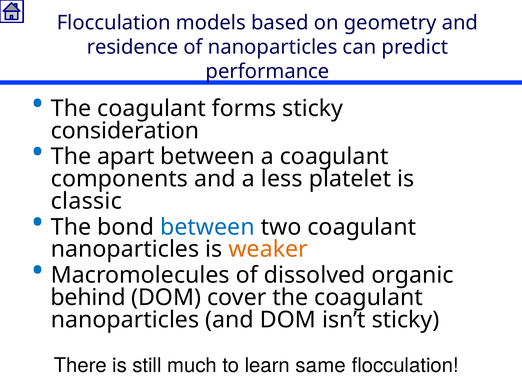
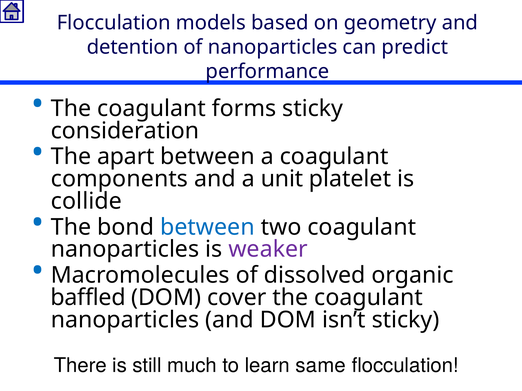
residence: residence -> detention
less: less -> unit
classic: classic -> collide
weaker colour: orange -> purple
behind: behind -> baffled
